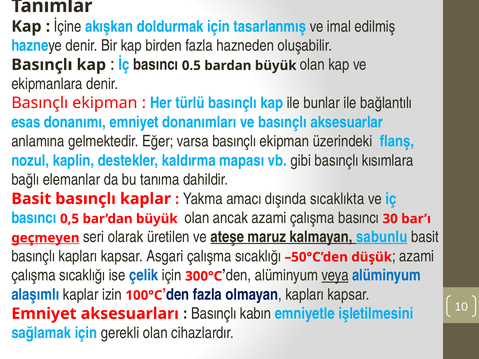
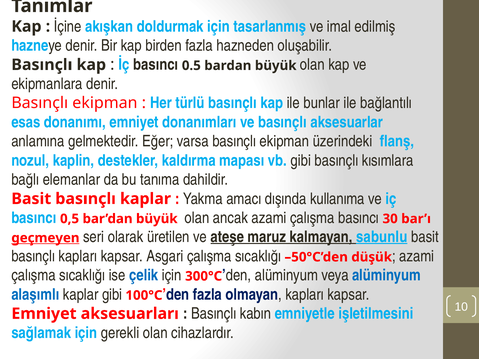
sıcaklıkta: sıcaklıkta -> kullanıma
veya underline: present -> none
kaplar izin: izin -> gibi
